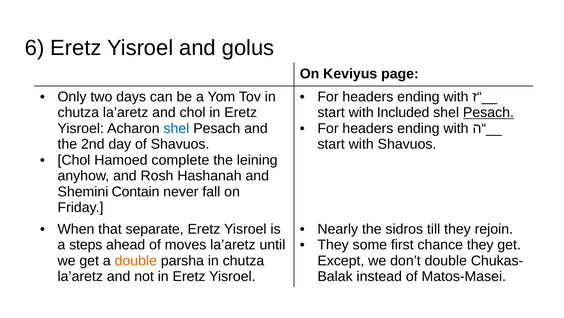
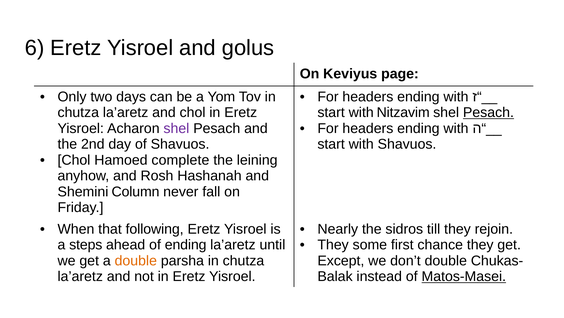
Included: Included -> Nitzavim
shel at (176, 128) colour: blue -> purple
Contain: Contain -> Column
separate: separate -> following
of moves: moves -> ending
Matos-Masei underline: none -> present
